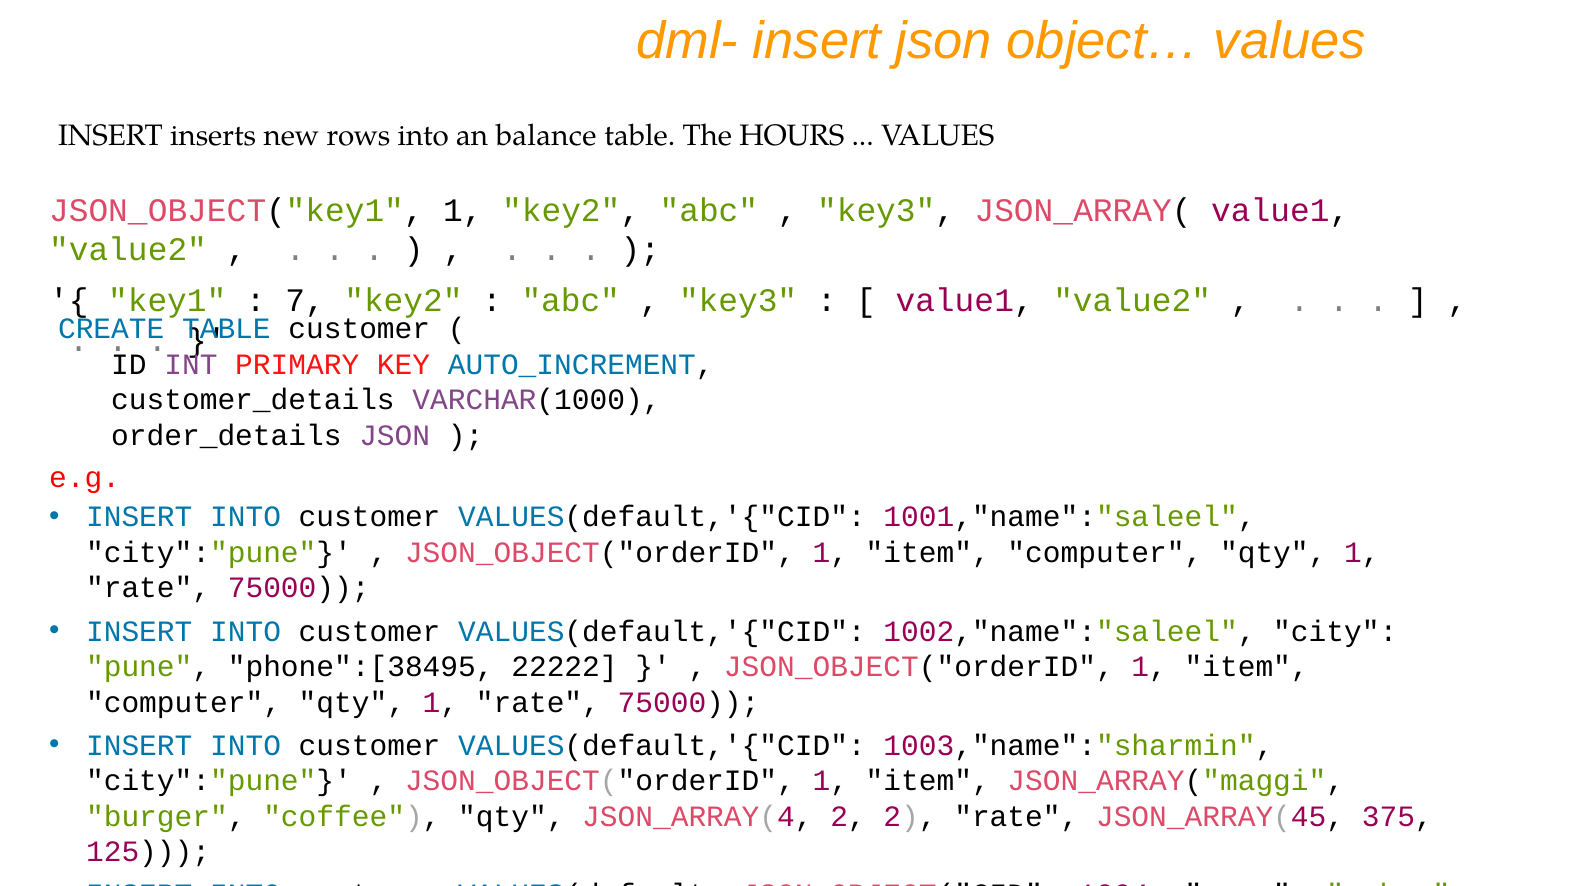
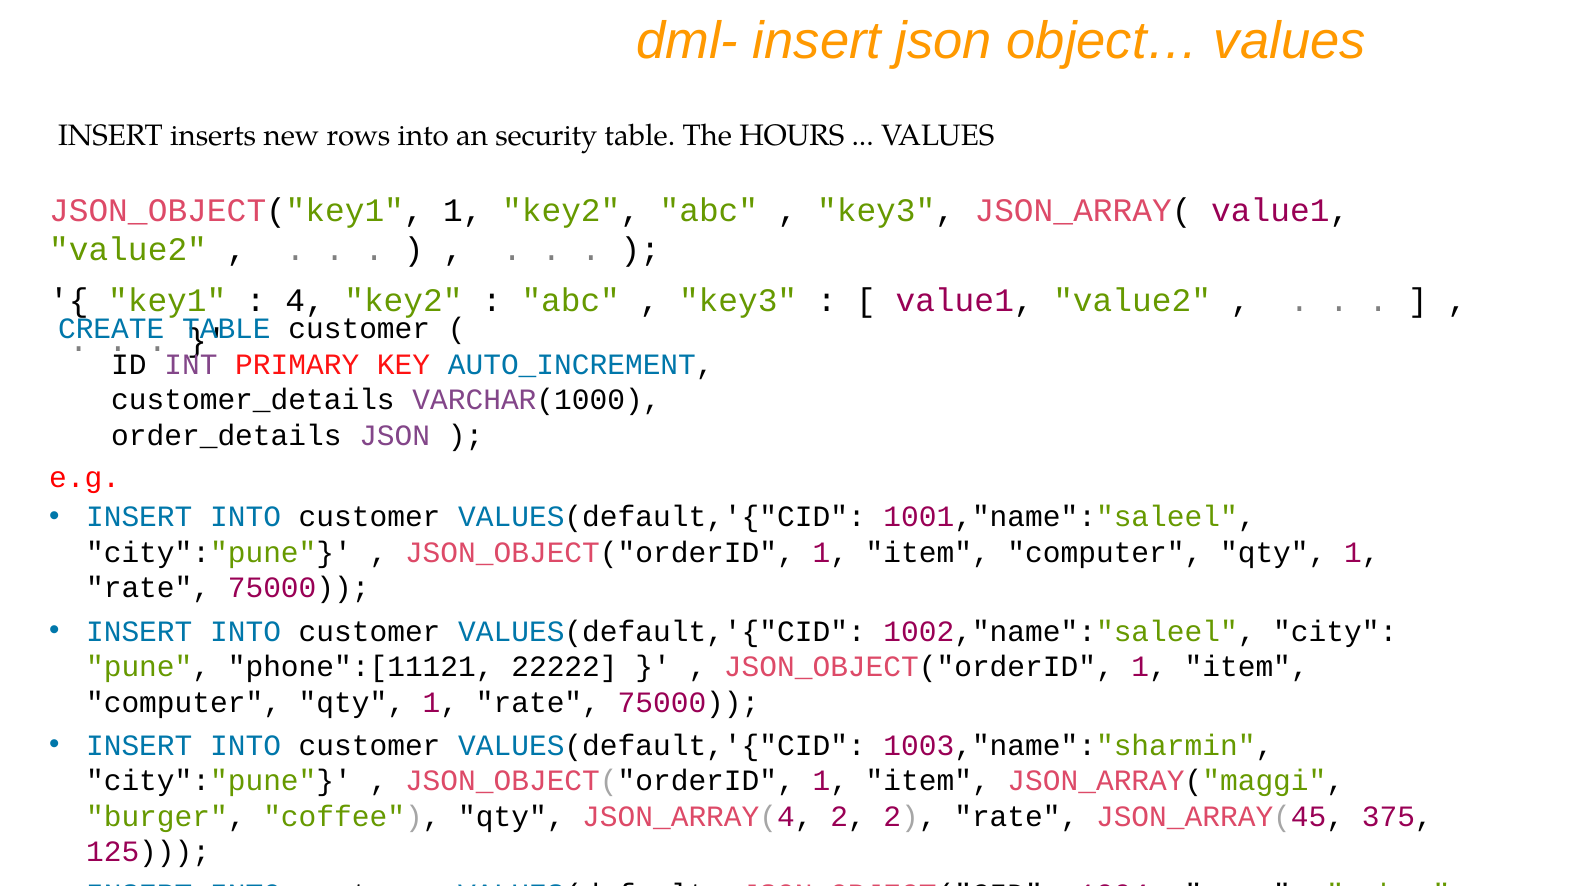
balance: balance -> security
7: 7 -> 4
phone":[38495: phone":[38495 -> phone":[11121
